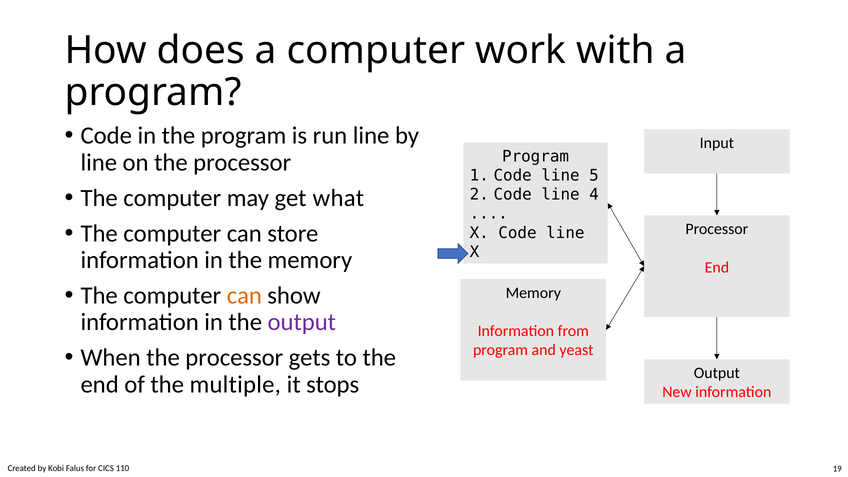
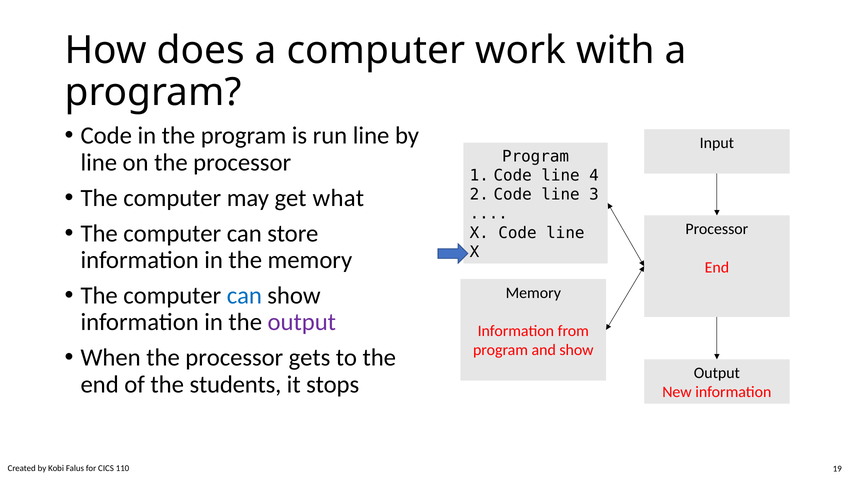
5: 5 -> 4
4: 4 -> 3
can at (244, 296) colour: orange -> blue
and yeast: yeast -> show
multiple: multiple -> students
